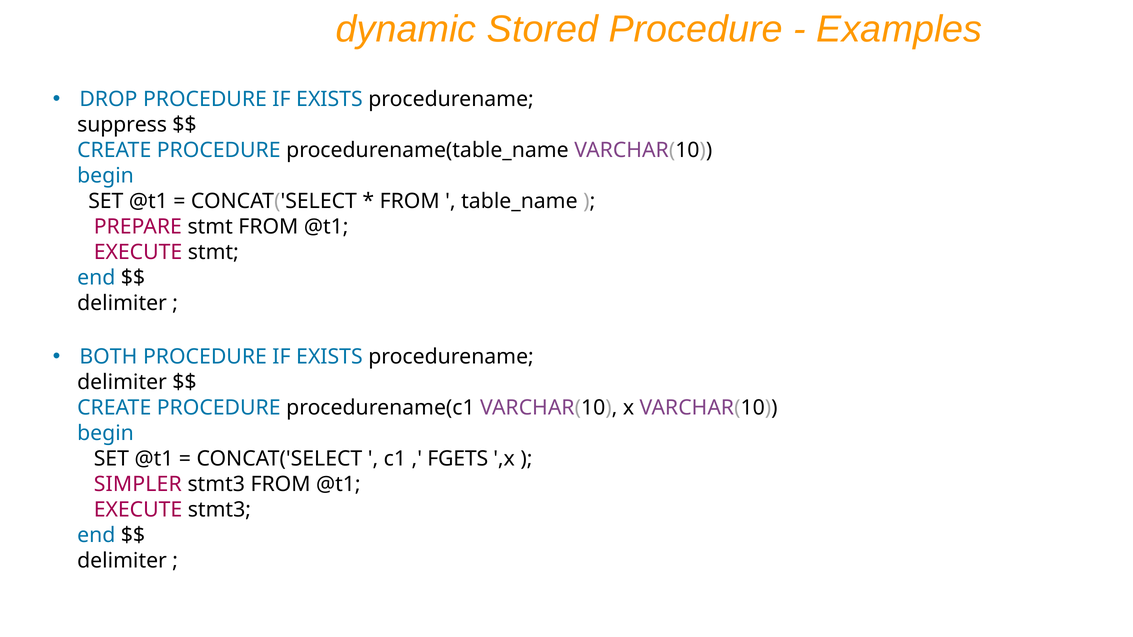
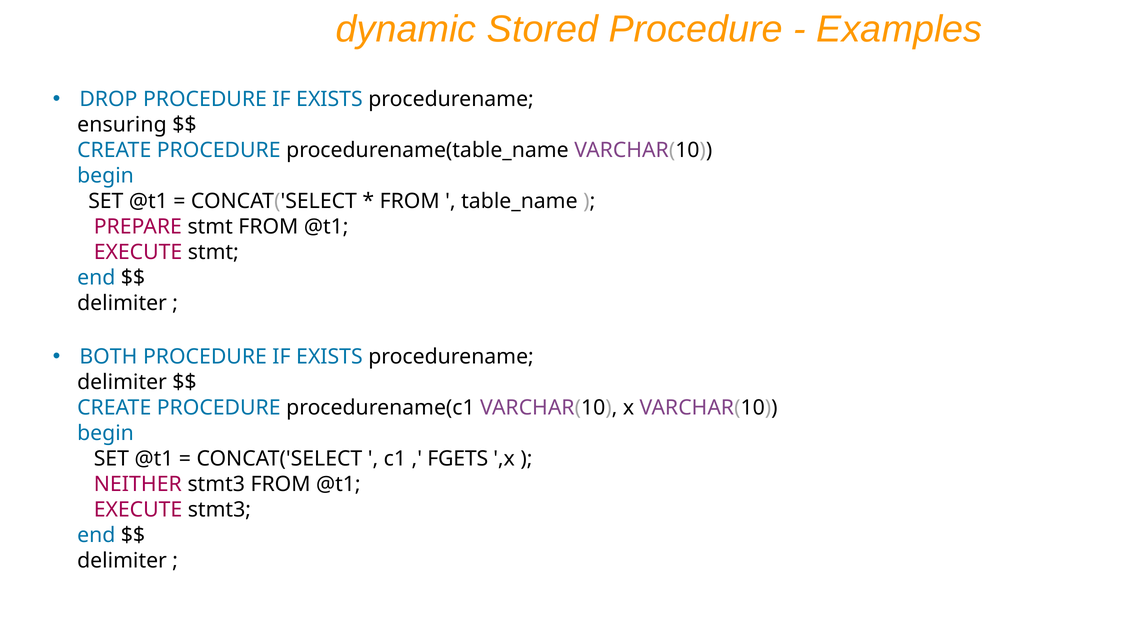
suppress: suppress -> ensuring
SIMPLER: SIMPLER -> NEITHER
